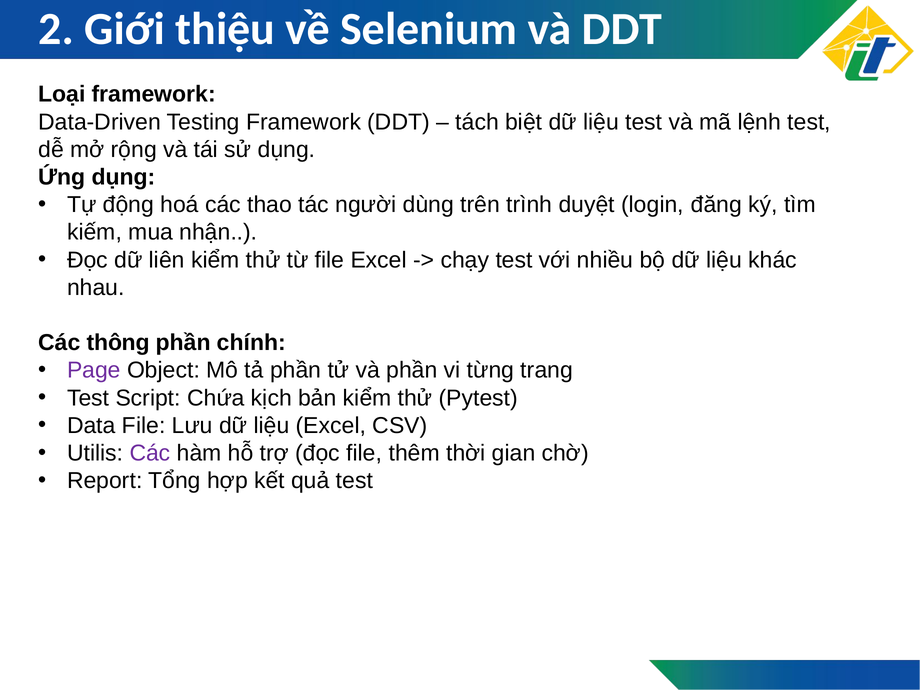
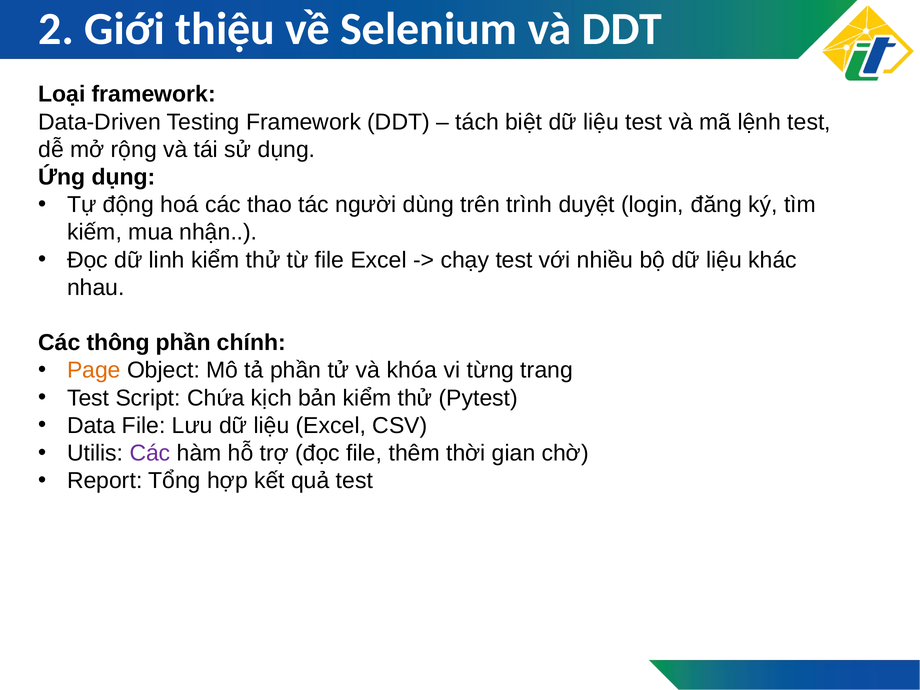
liên: liên -> linh
Page colour: purple -> orange
và phần: phần -> khóa
